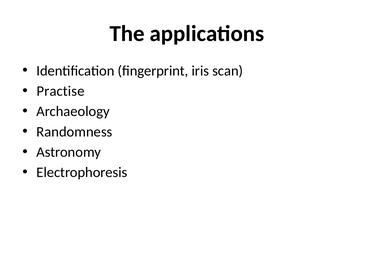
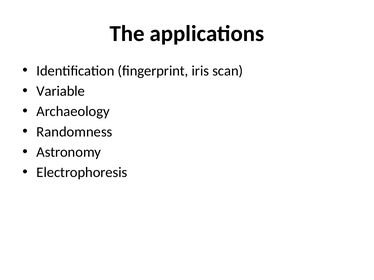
Practise: Practise -> Variable
